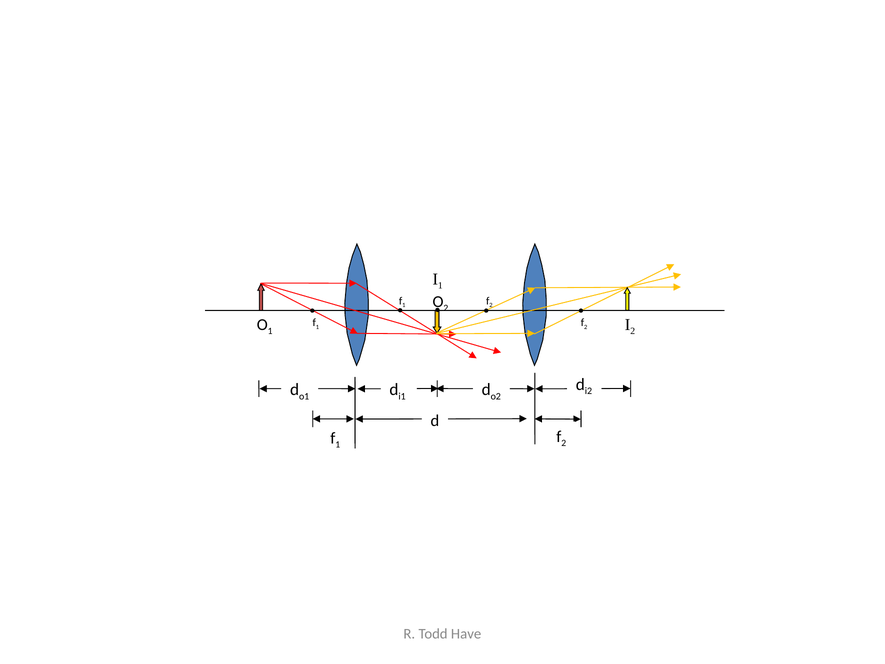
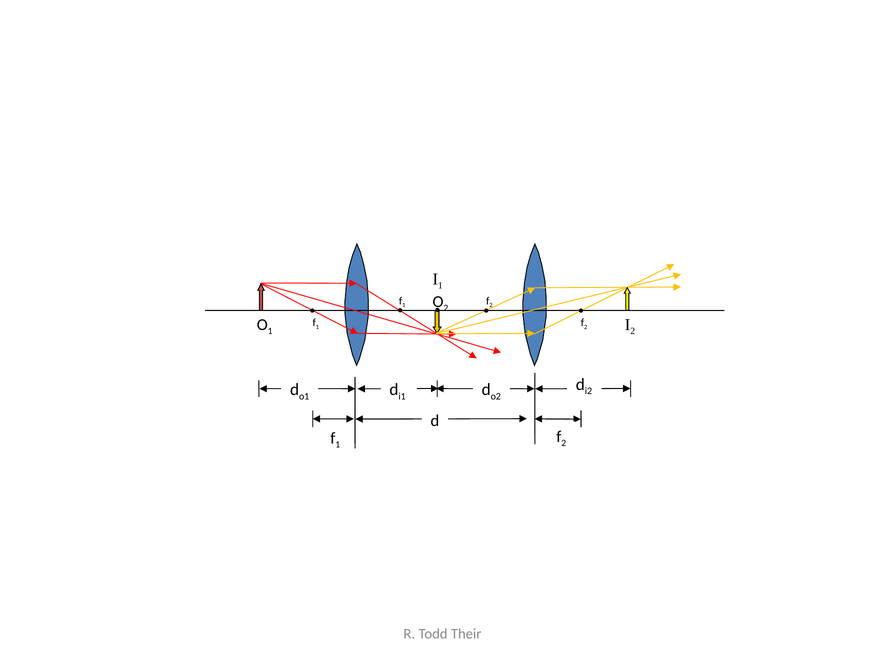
Have: Have -> Their
